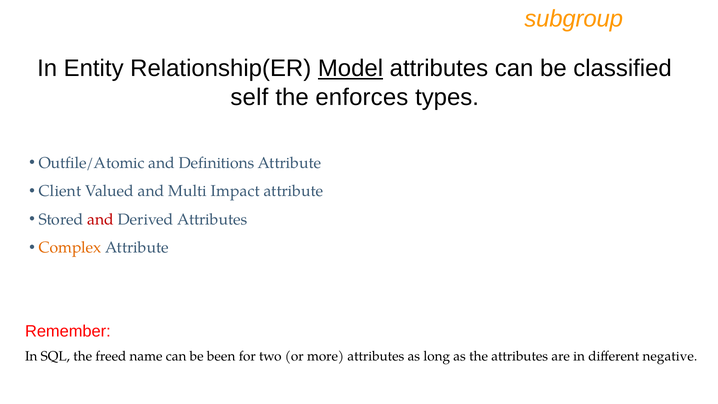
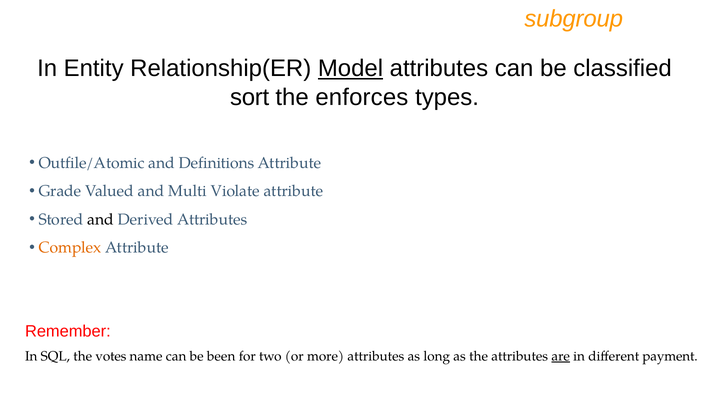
self: self -> sort
Client: Client -> Grade
Impact: Impact -> Violate
and at (101, 219) colour: red -> black
freed: freed -> votes
are underline: none -> present
negative: negative -> payment
